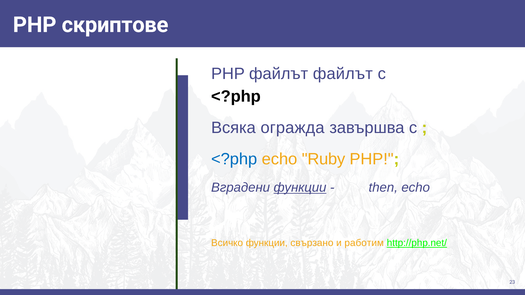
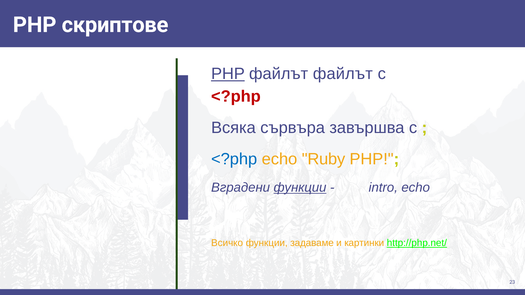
PHP at (228, 74) underline: none -> present
<?php at (236, 96) colour: black -> red
огражда: огражда -> сървъра
then: then -> intro
свързано: свързано -> задаваме
работим: работим -> картинки
